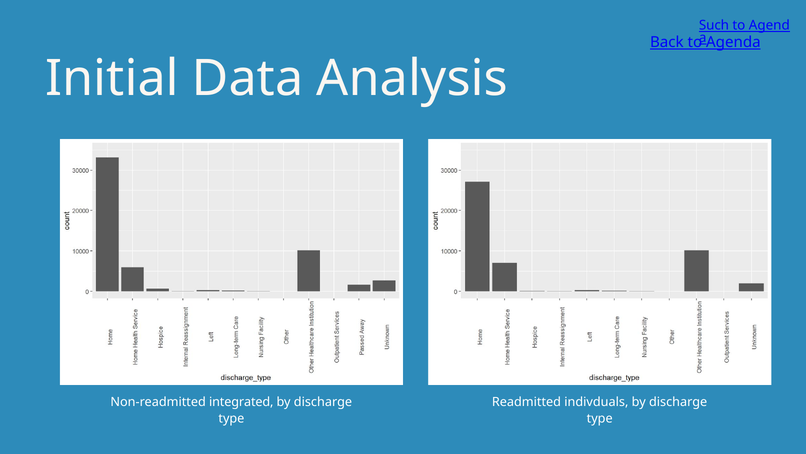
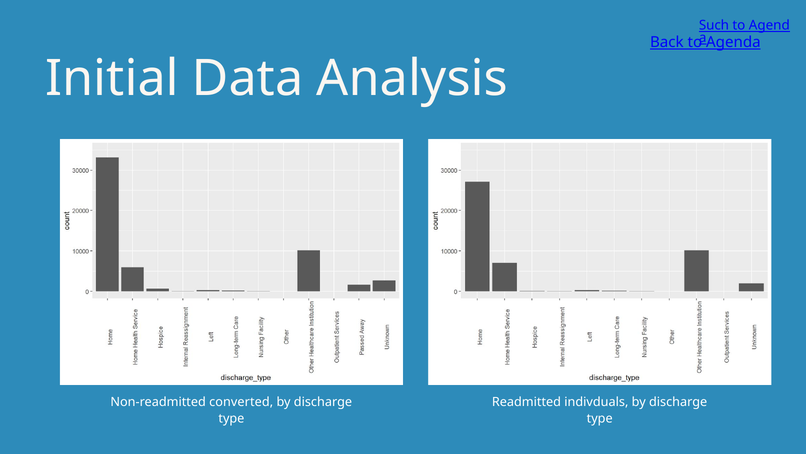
integrated: integrated -> converted
